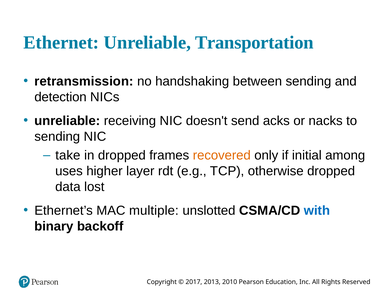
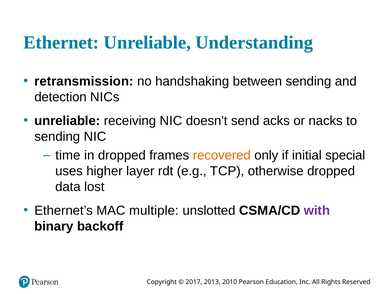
Transportation: Transportation -> Understanding
take: take -> time
among: among -> special
with colour: blue -> purple
